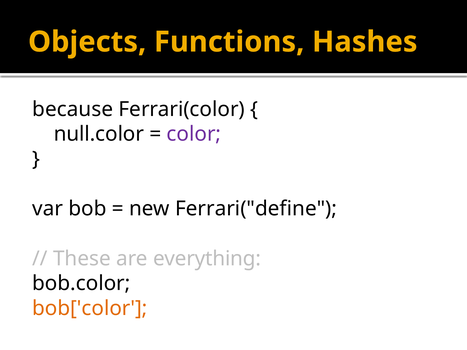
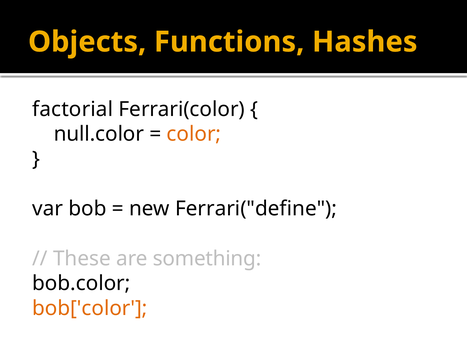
because: because -> factorial
color colour: purple -> orange
everything: everything -> something
